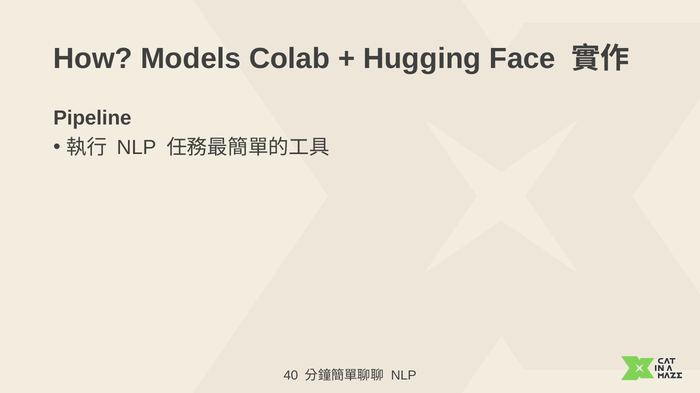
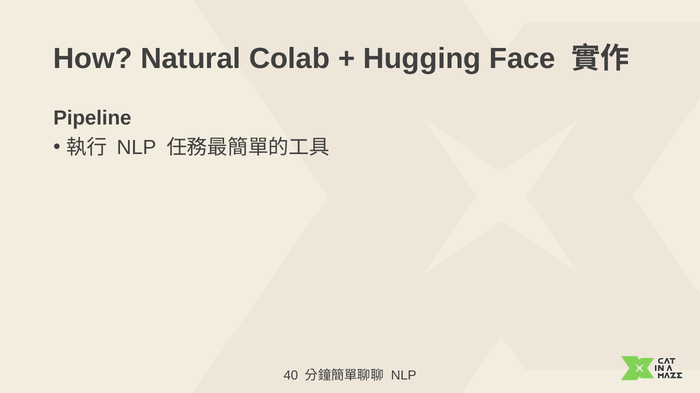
Models: Models -> Natural
